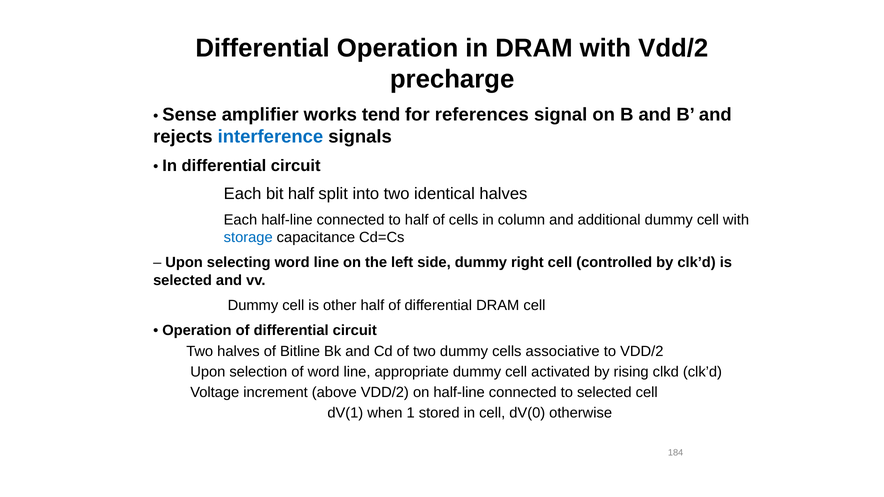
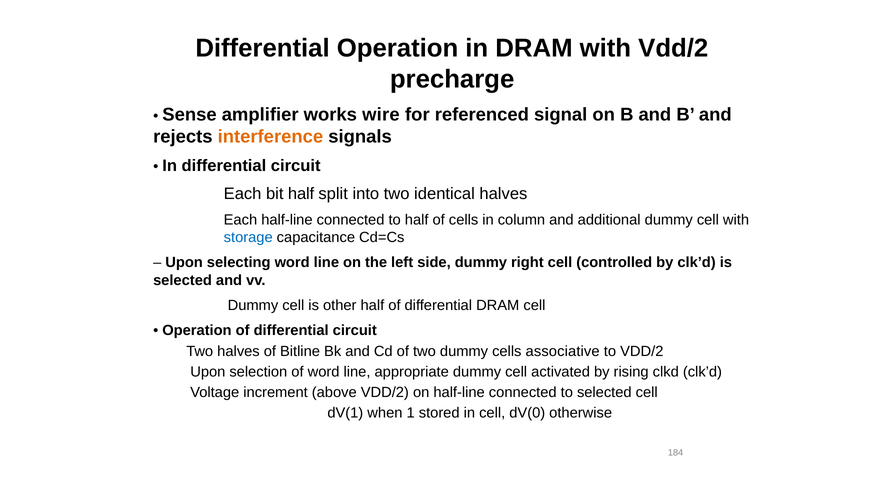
tend: tend -> wire
references: references -> referenced
interference colour: blue -> orange
